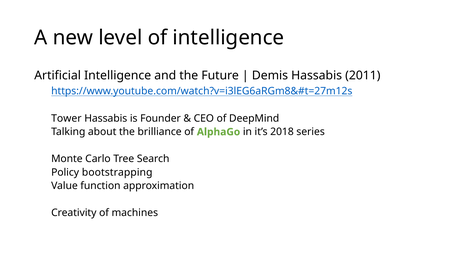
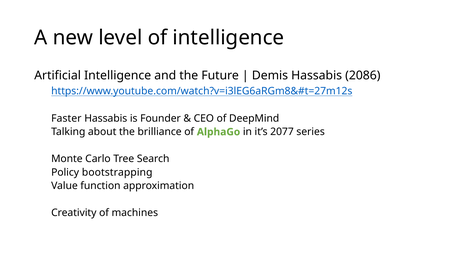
2011: 2011 -> 2086
Tower: Tower -> Faster
2018: 2018 -> 2077
